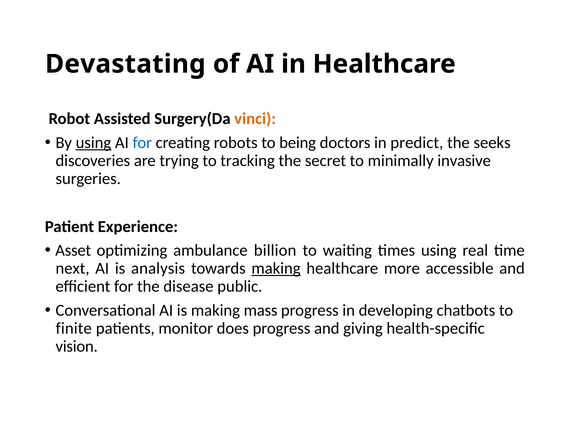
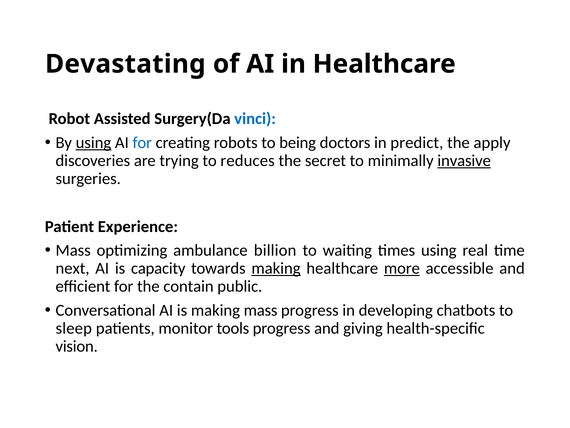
vinci colour: orange -> blue
seeks: seeks -> apply
tracking: tracking -> reduces
invasive underline: none -> present
Asset at (73, 250): Asset -> Mass
analysis: analysis -> capacity
more underline: none -> present
disease: disease -> contain
finite: finite -> sleep
does: does -> tools
